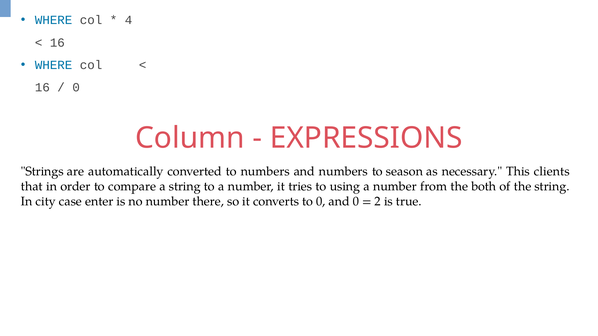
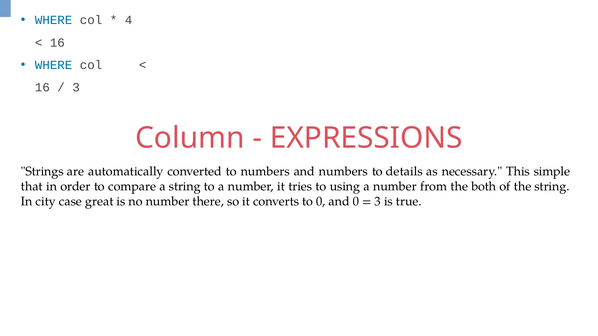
0 at (76, 87): 0 -> 3
season: season -> details
clients: clients -> simple
enter: enter -> great
2 at (378, 202): 2 -> 3
